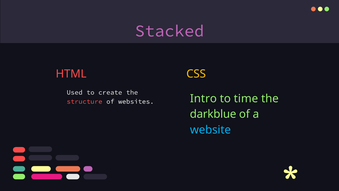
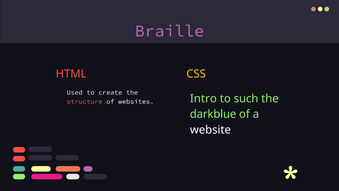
Stacked: Stacked -> Braille
time: time -> such
website colour: light blue -> white
